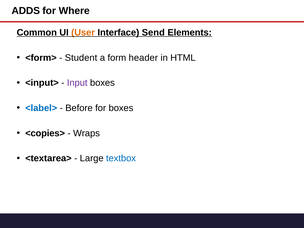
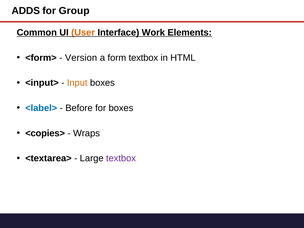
Where: Where -> Group
Send: Send -> Work
Student: Student -> Version
form header: header -> textbox
Input colour: purple -> orange
textbox at (121, 158) colour: blue -> purple
